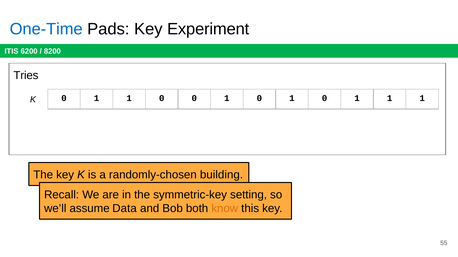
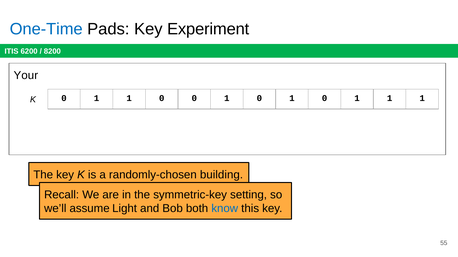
Tries: Tries -> Your
Data: Data -> Light
know colour: orange -> blue
